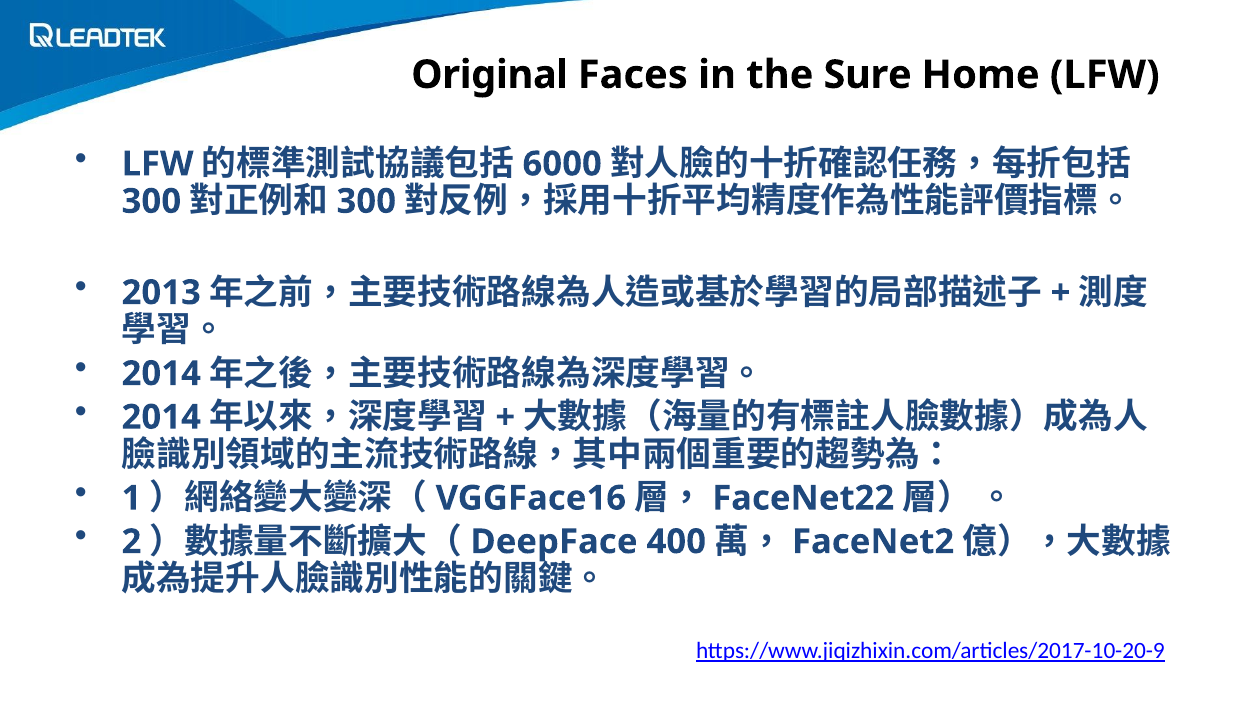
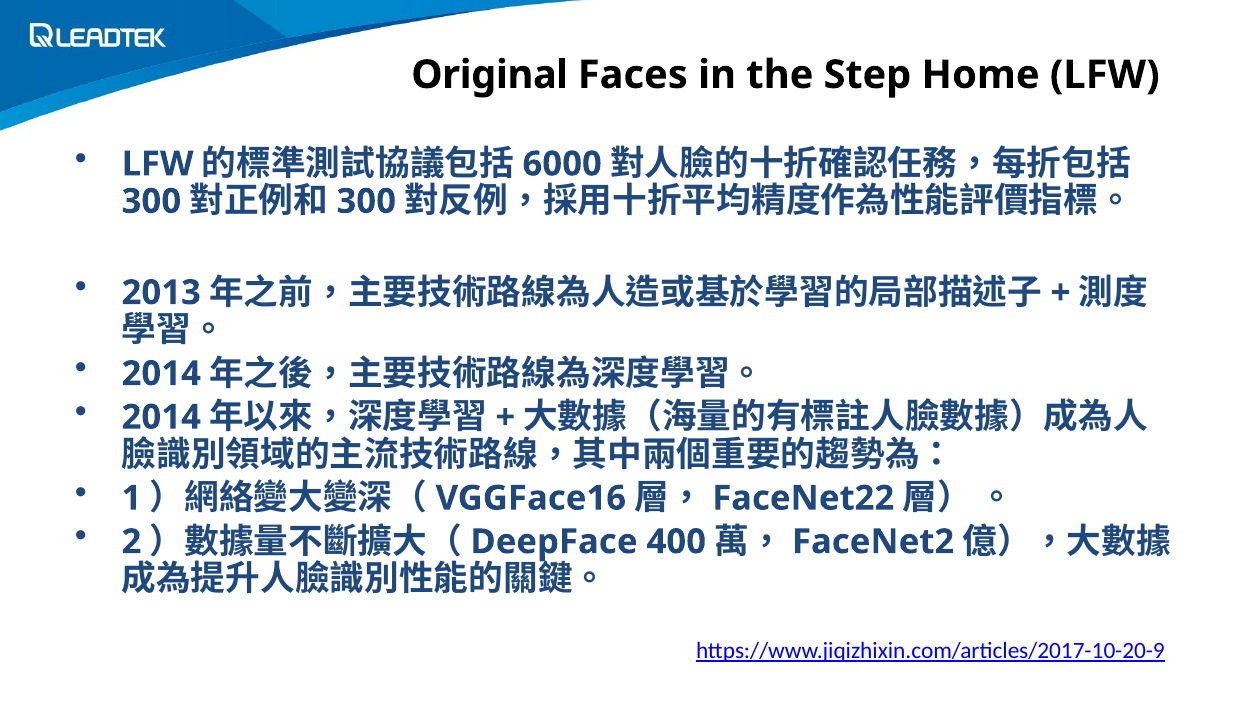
Sure: Sure -> Step
